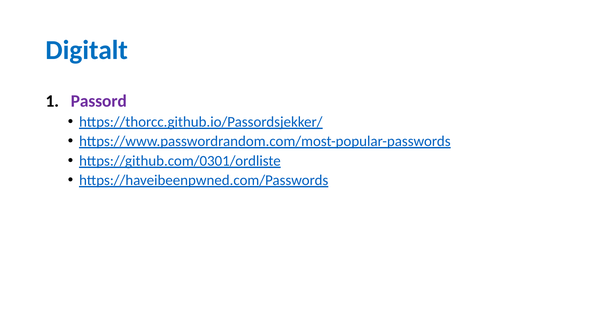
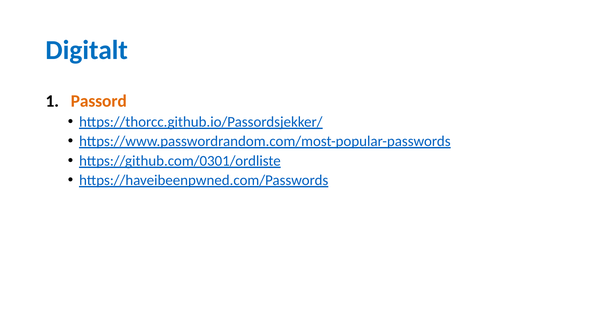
Passord colour: purple -> orange
